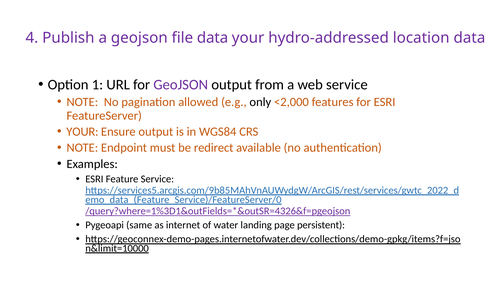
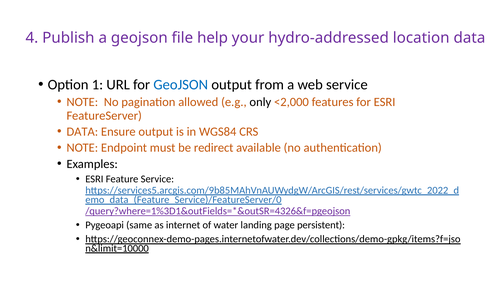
file data: data -> help
GeoJSON at (181, 85) colour: purple -> blue
YOUR at (82, 132): YOUR -> DATA
